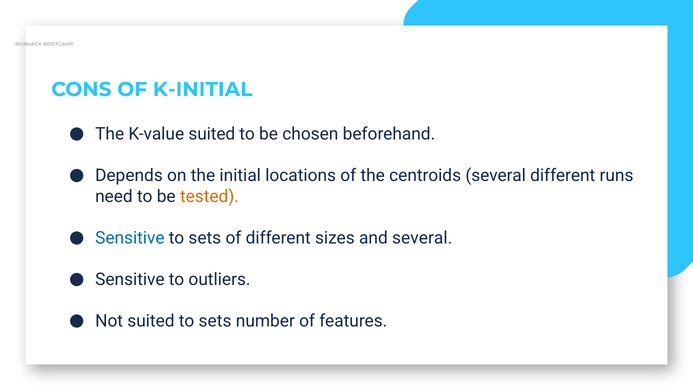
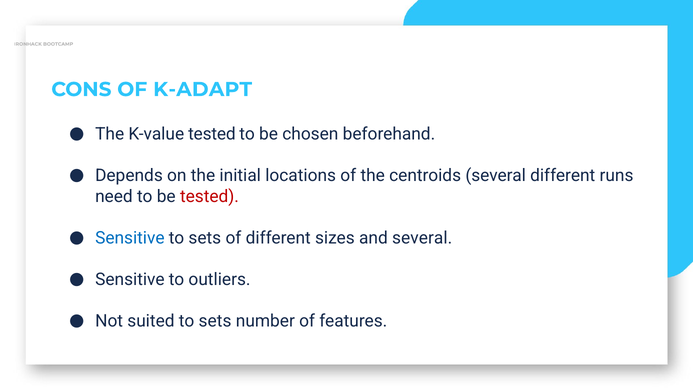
K-INITIAL: K-INITIAL -> K-ADAPT
K-value suited: suited -> tested
tested at (209, 196) colour: orange -> red
